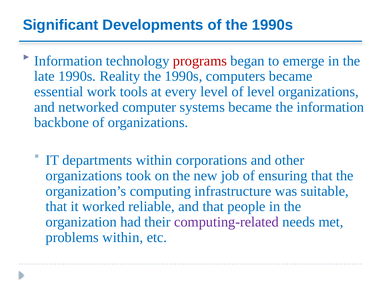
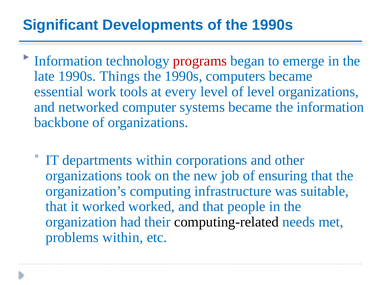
Reality: Reality -> Things
worked reliable: reliable -> worked
computing-related colour: purple -> black
